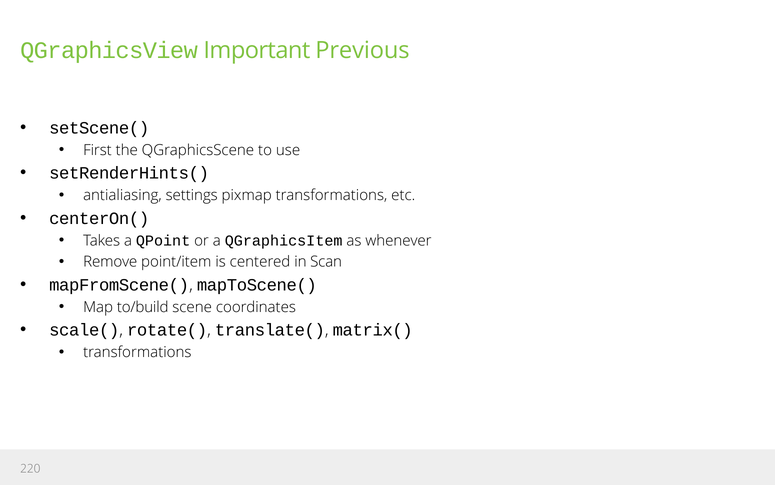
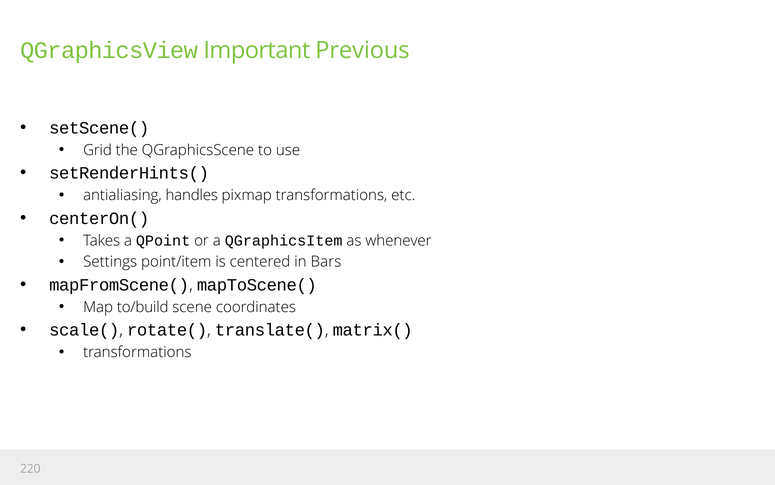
First: First -> Grid
settings: settings -> handles
Remove: Remove -> Settings
Scan: Scan -> Bars
